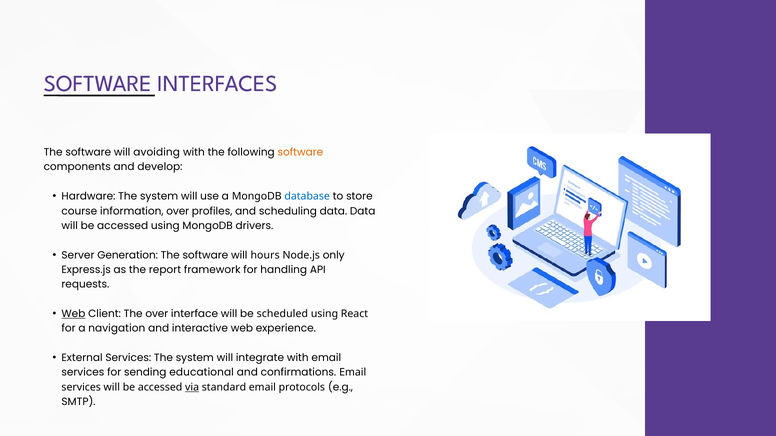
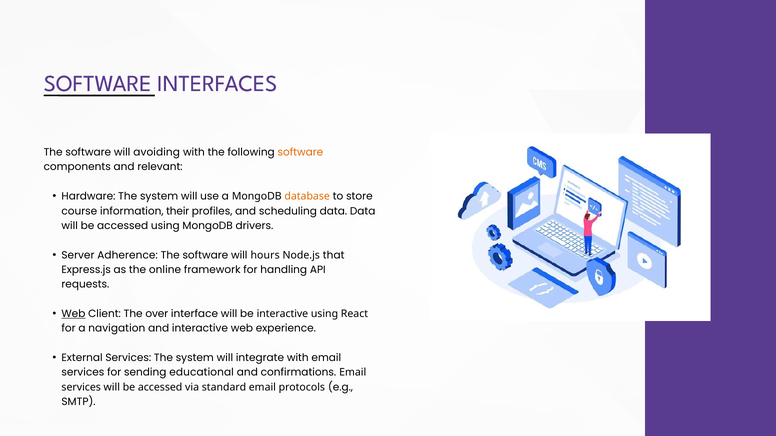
develop: develop -> relevant
database colour: blue -> orange
information over: over -> their
Generation: Generation -> Adherence
only: only -> that
report: report -> online
be scheduled: scheduled -> interactive
via underline: present -> none
